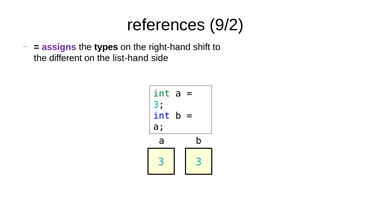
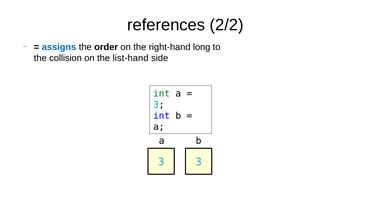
9/2: 9/2 -> 2/2
assigns colour: purple -> blue
types: types -> order
shift: shift -> long
different: different -> collision
